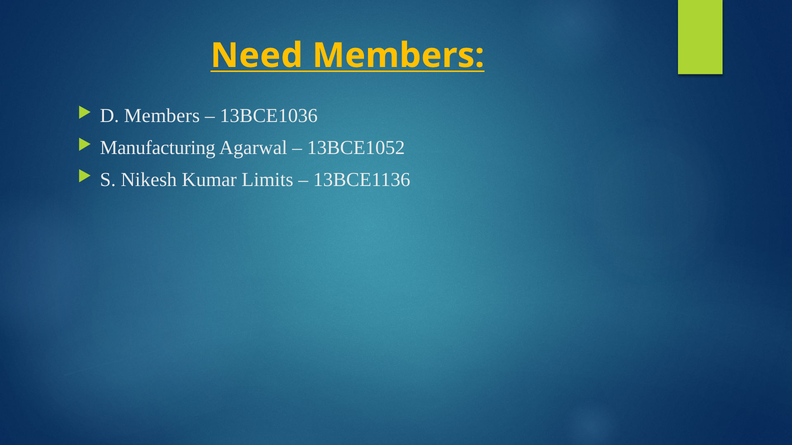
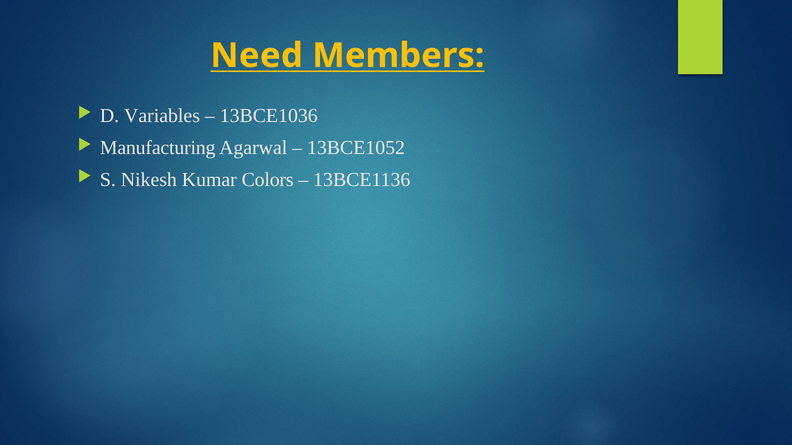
D Members: Members -> Variables
Limits: Limits -> Colors
